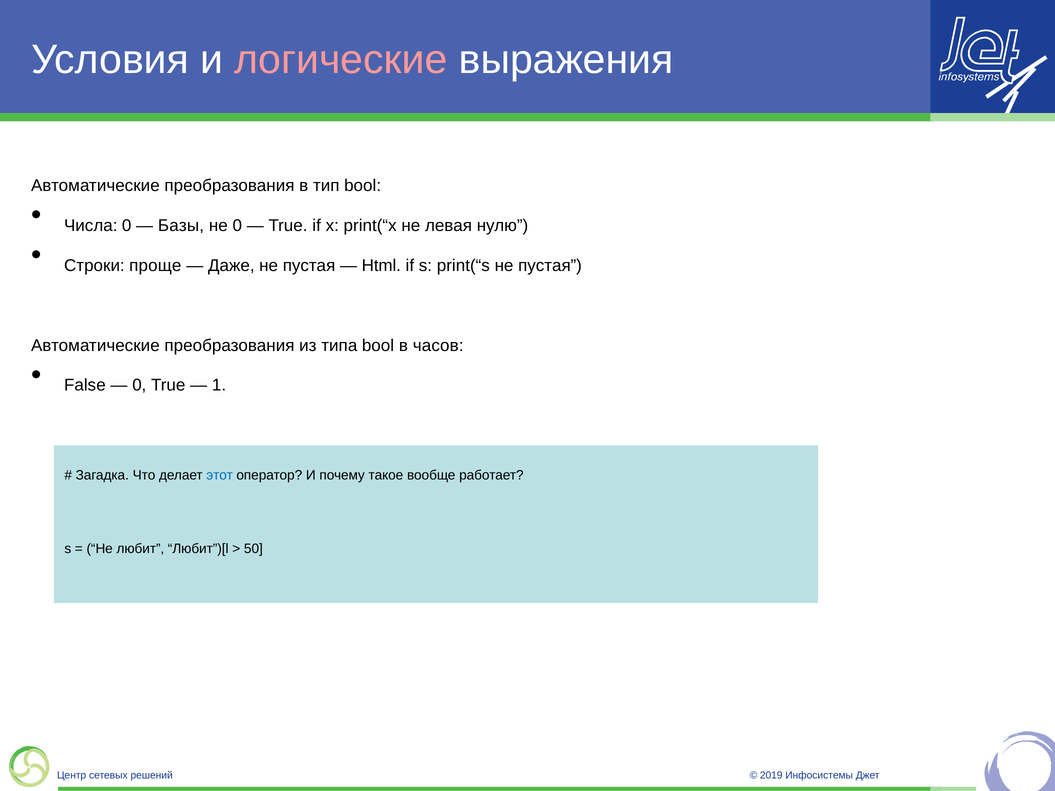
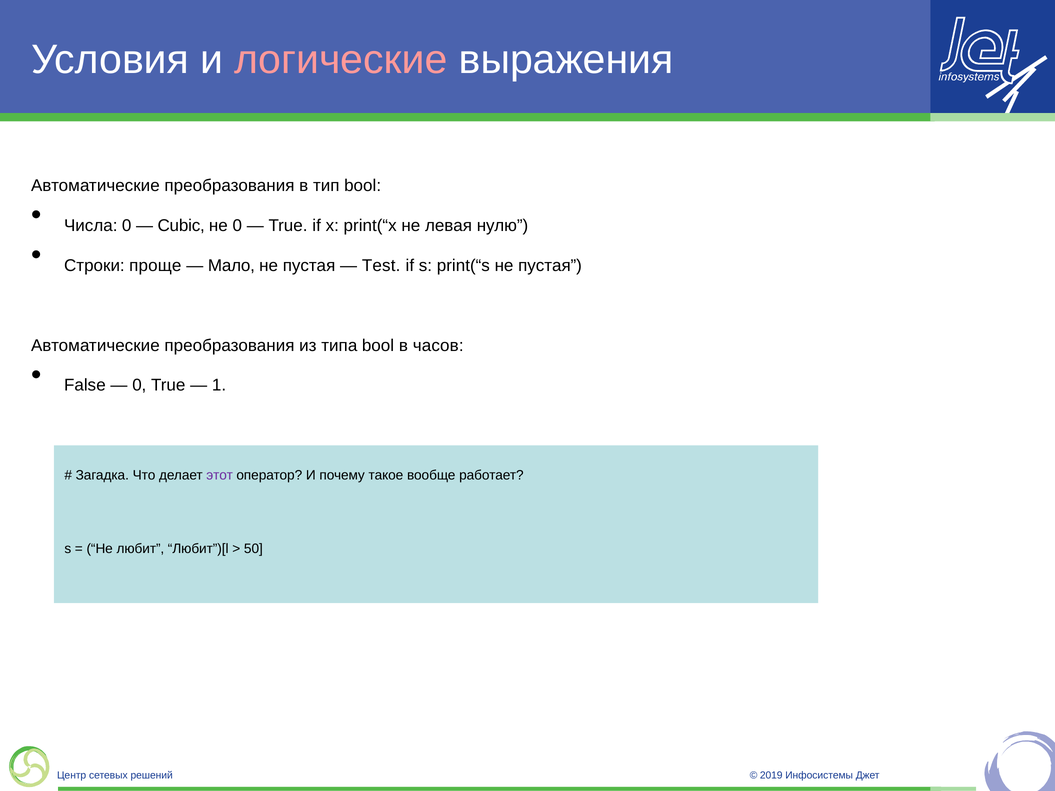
Базы: Базы -> Cubic
Даже: Даже -> Мало
Html: Html -> Test
этот colour: blue -> purple
